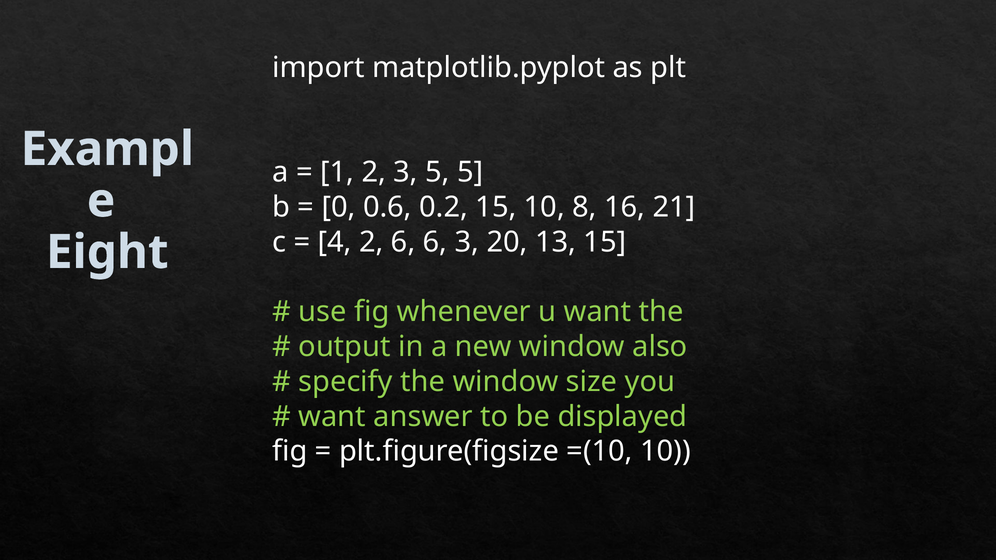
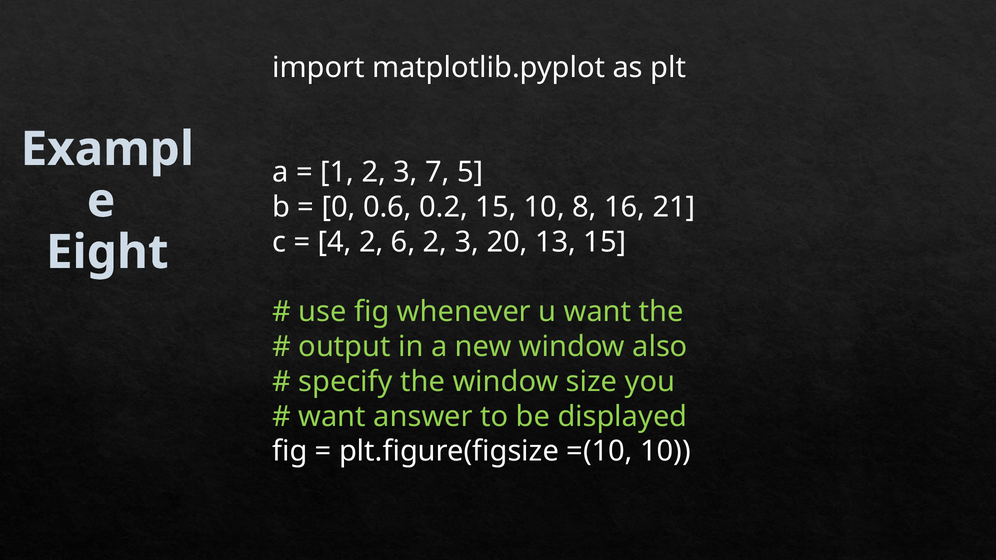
3 5: 5 -> 7
6 6: 6 -> 2
